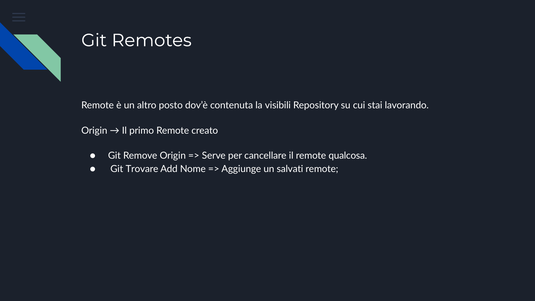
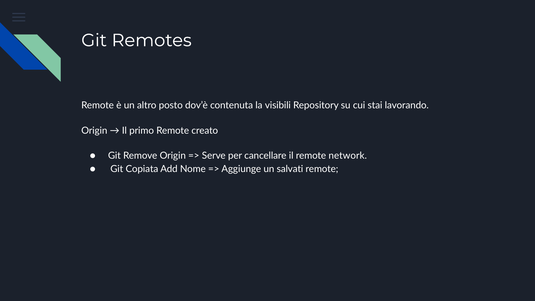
qualcosa: qualcosa -> network
Trovare: Trovare -> Copiata
